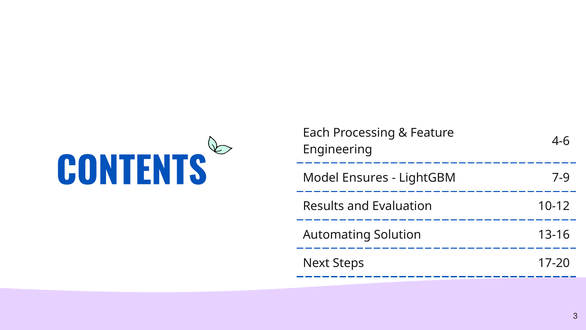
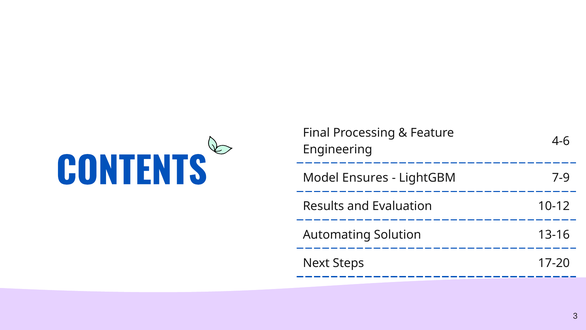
Each: Each -> Final
